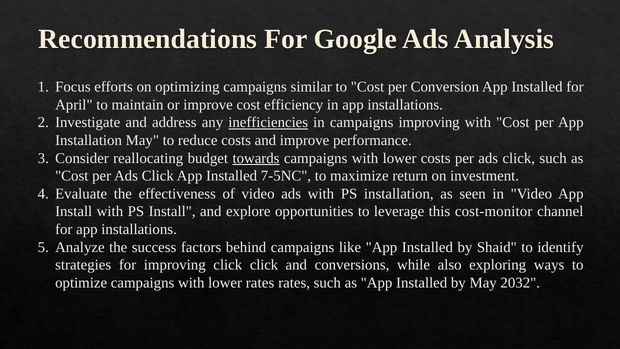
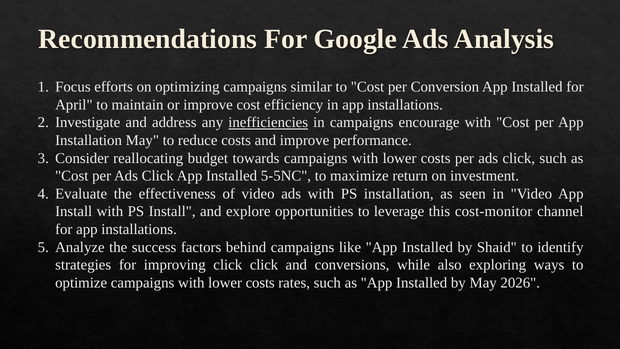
campaigns improving: improving -> encourage
towards underline: present -> none
7-5NC: 7-5NC -> 5-5NC
rates at (260, 283): rates -> costs
2032: 2032 -> 2026
